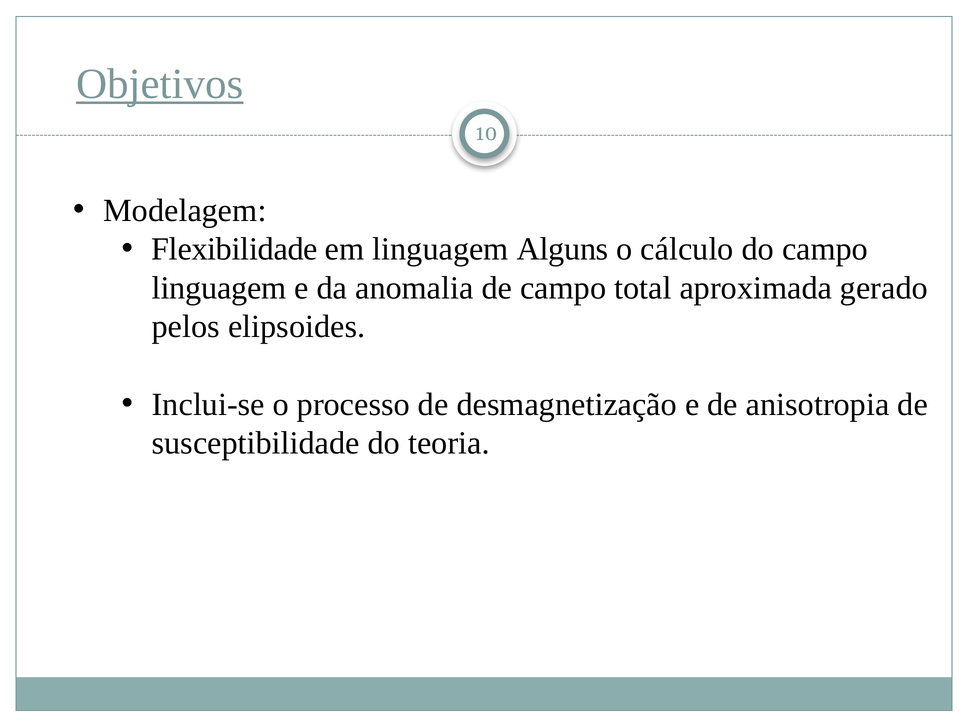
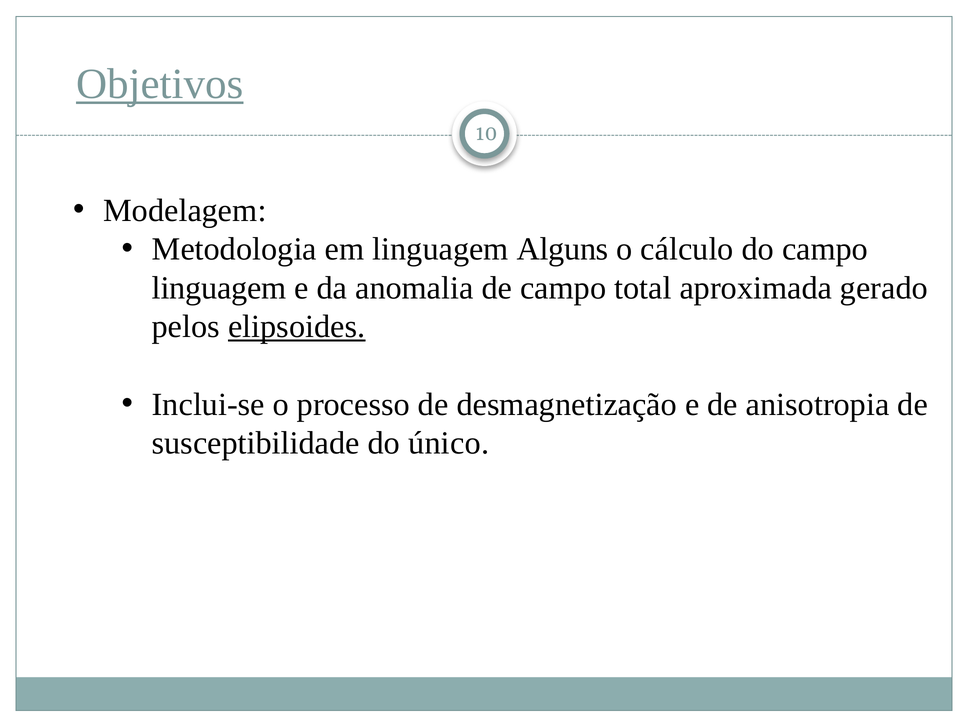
Flexibilidade: Flexibilidade -> Metodologia
elipsoides underline: none -> present
teoria: teoria -> único
